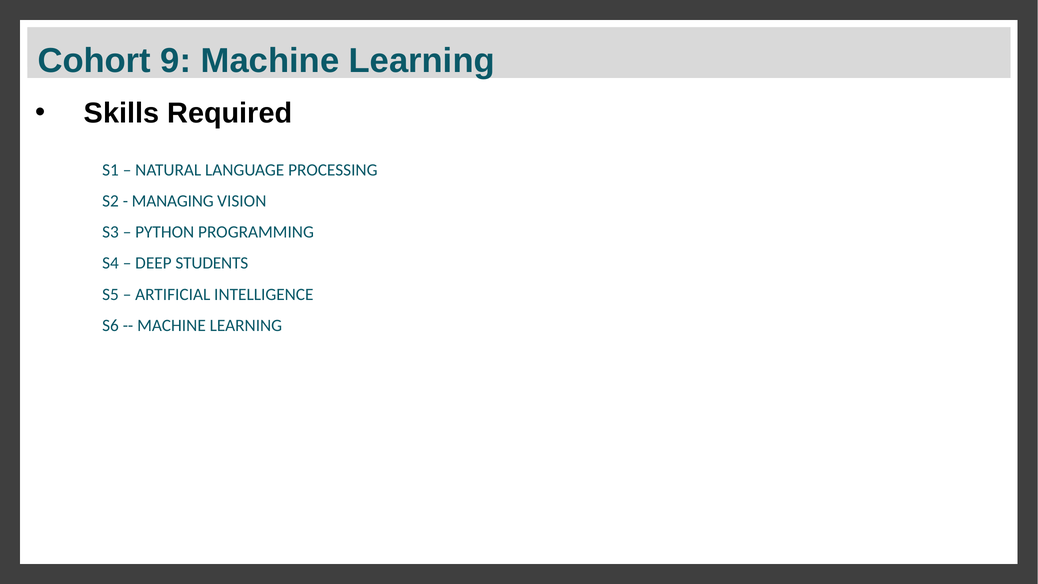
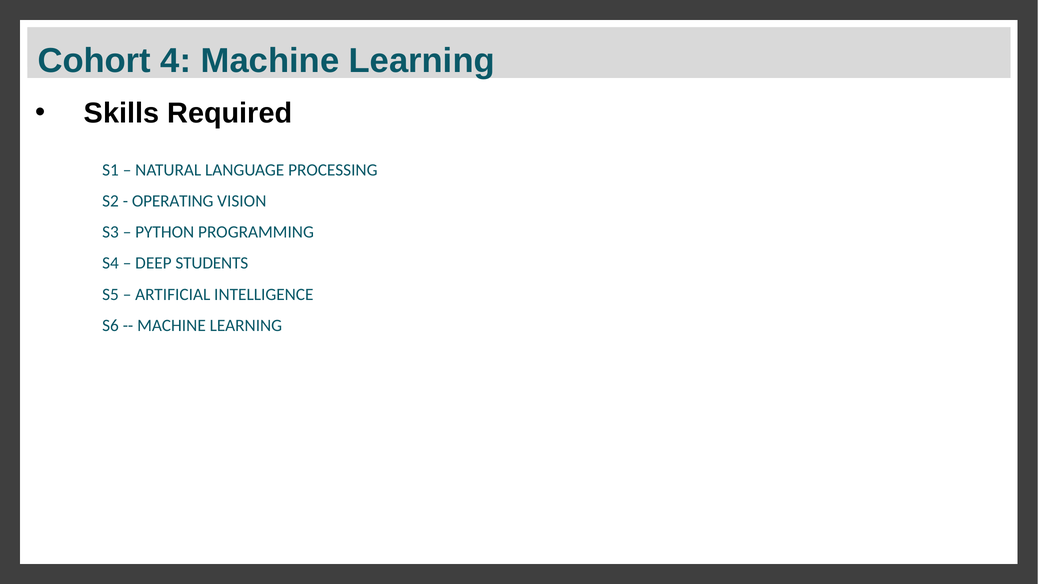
9: 9 -> 4
MANAGING: MANAGING -> OPERATING
